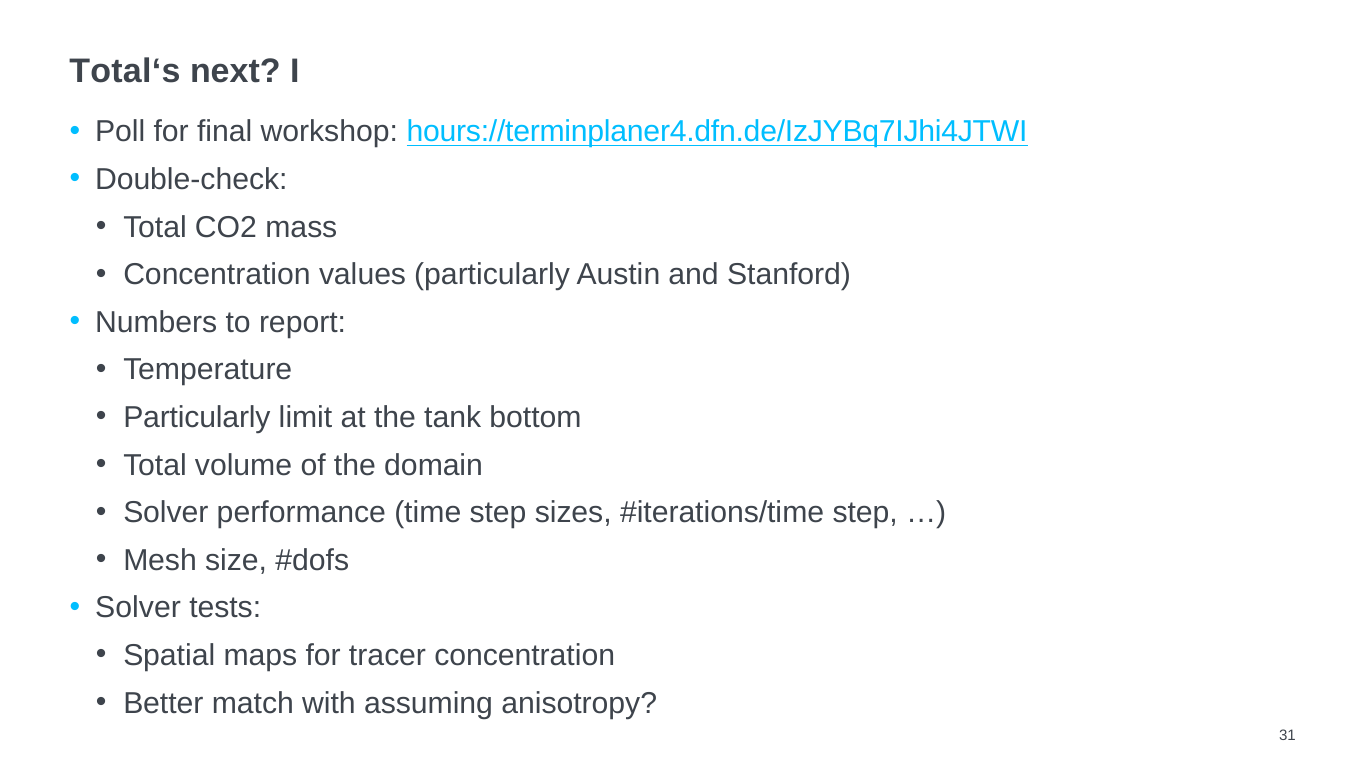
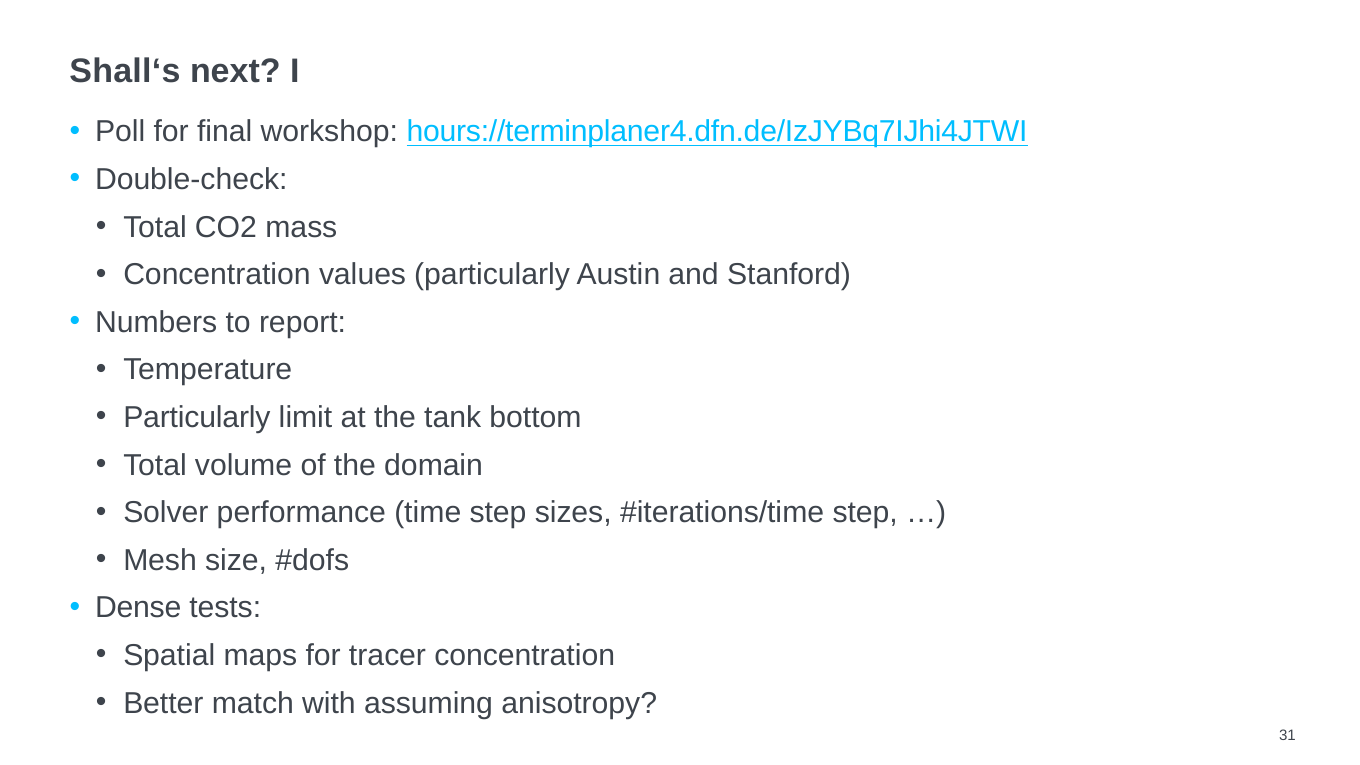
Total‘s: Total‘s -> Shall‘s
Solver at (138, 608): Solver -> Dense
